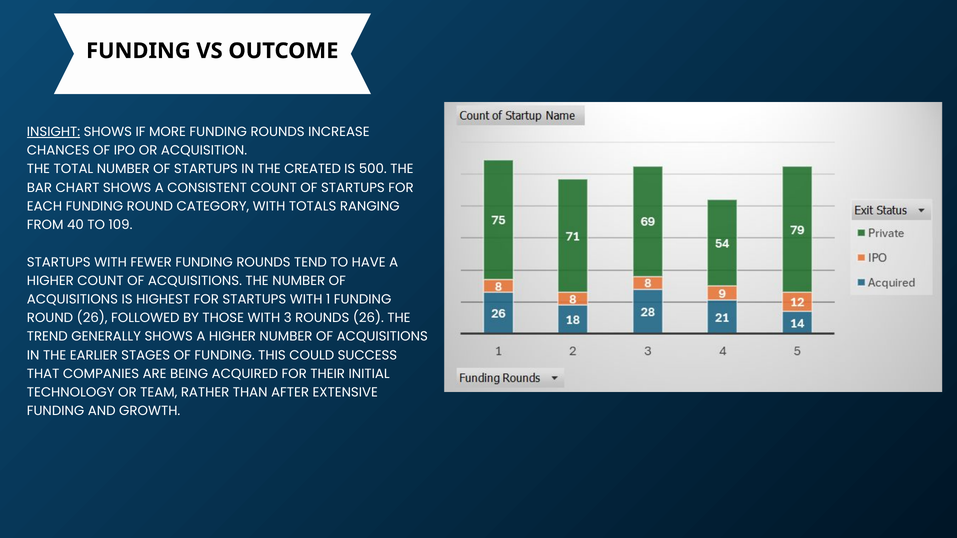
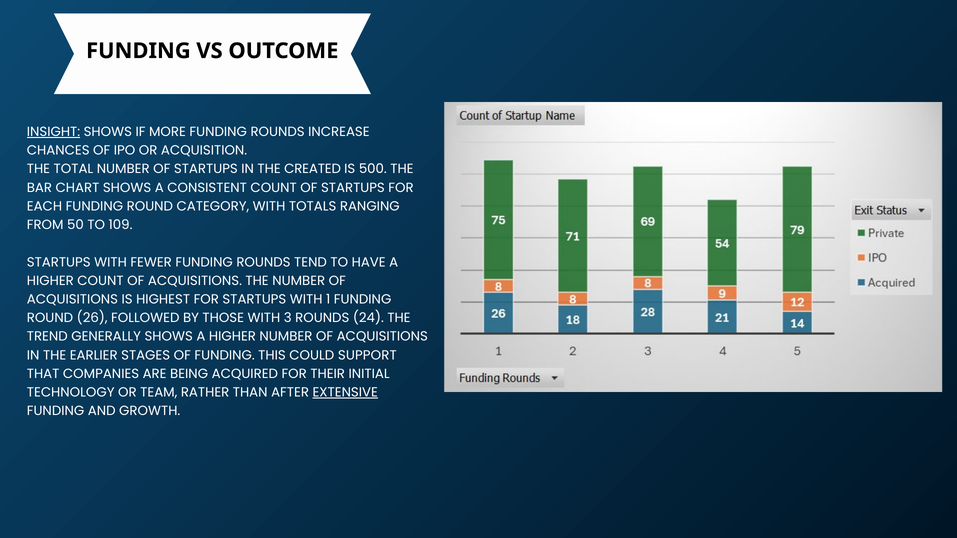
40: 40 -> 50
ROUNDS 26: 26 -> 24
SUCCESS: SUCCESS -> SUPPORT
EXTENSIVE underline: none -> present
